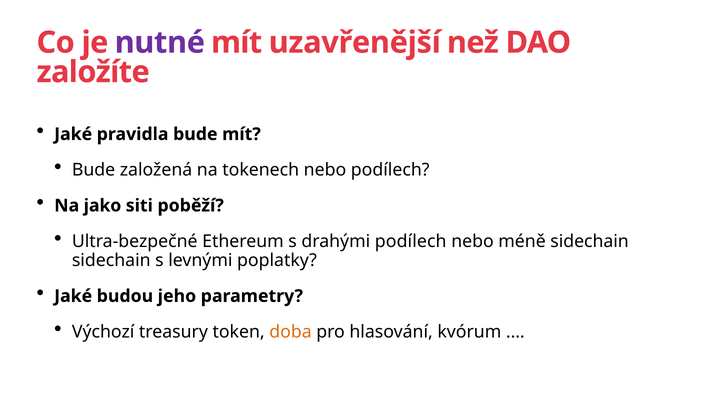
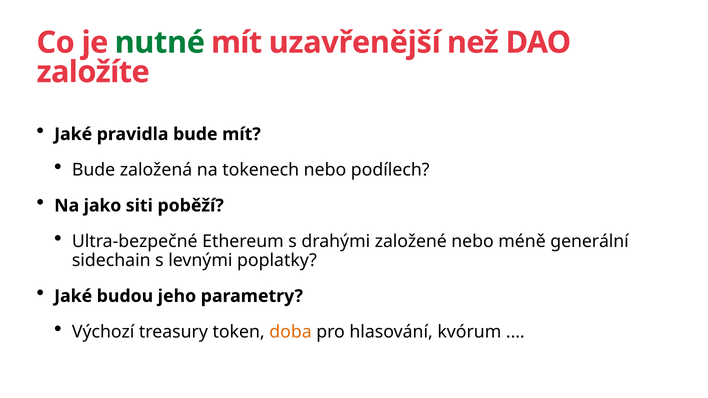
nutné colour: purple -> green
drahými podílech: podílech -> založené
méně sidechain: sidechain -> generální
